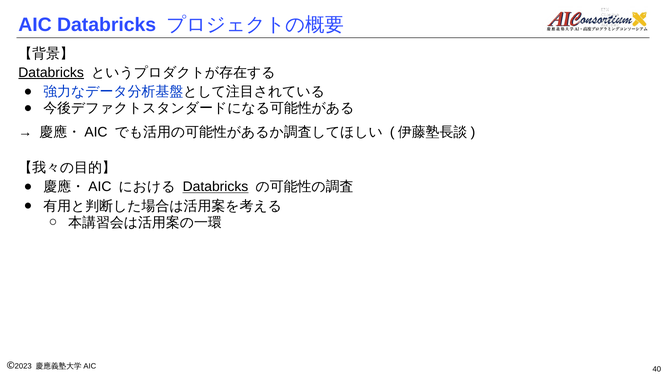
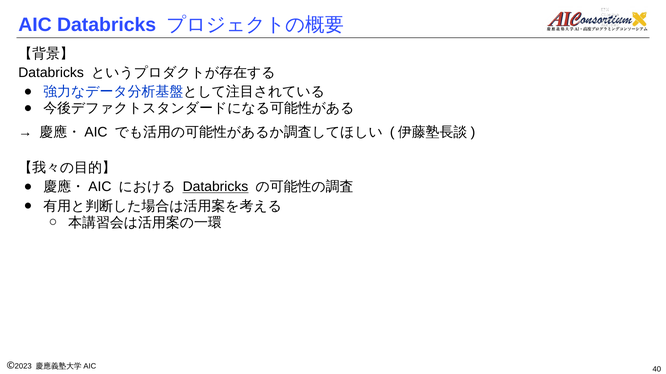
Databricks at (51, 73) underline: present -> none
